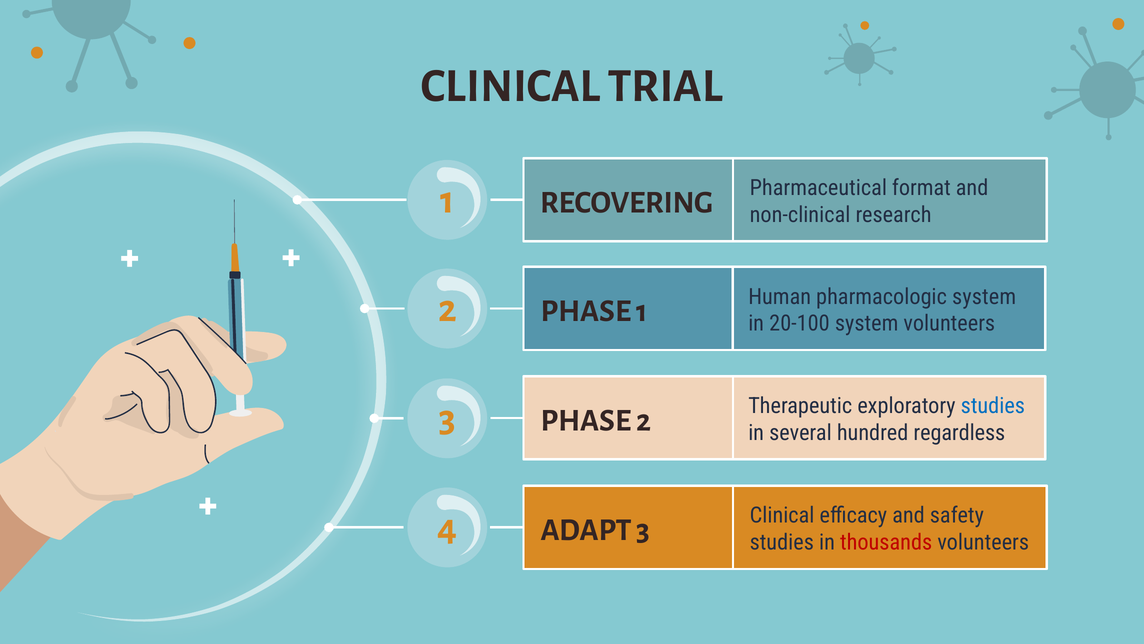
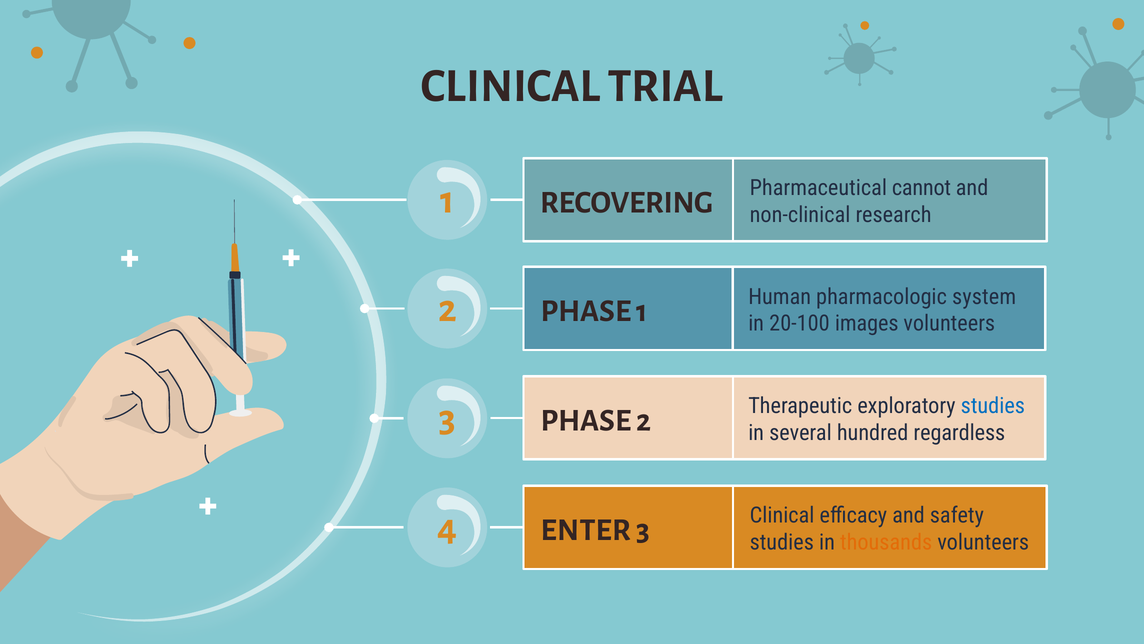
format: format -> cannot
20-100 system: system -> images
ADAPT: ADAPT -> ENTER
thousands colour: red -> orange
